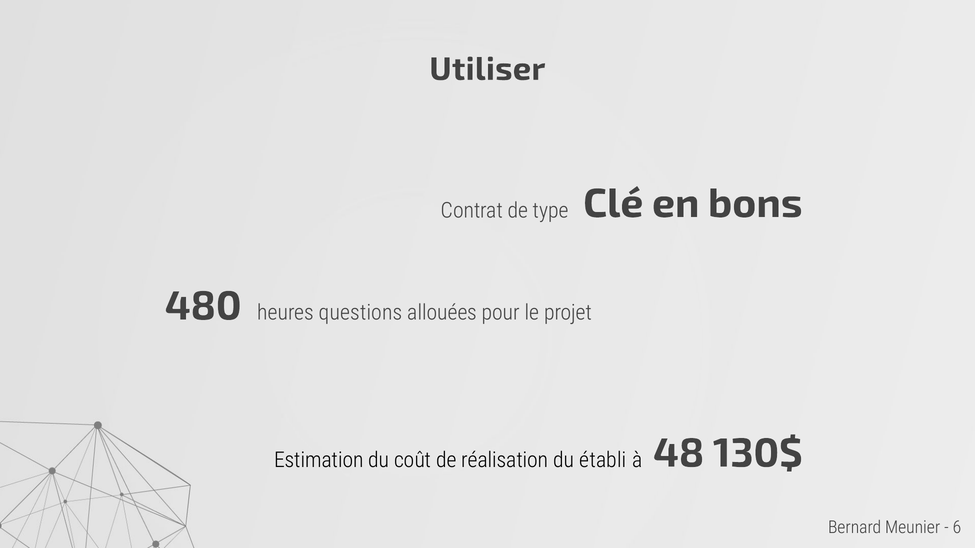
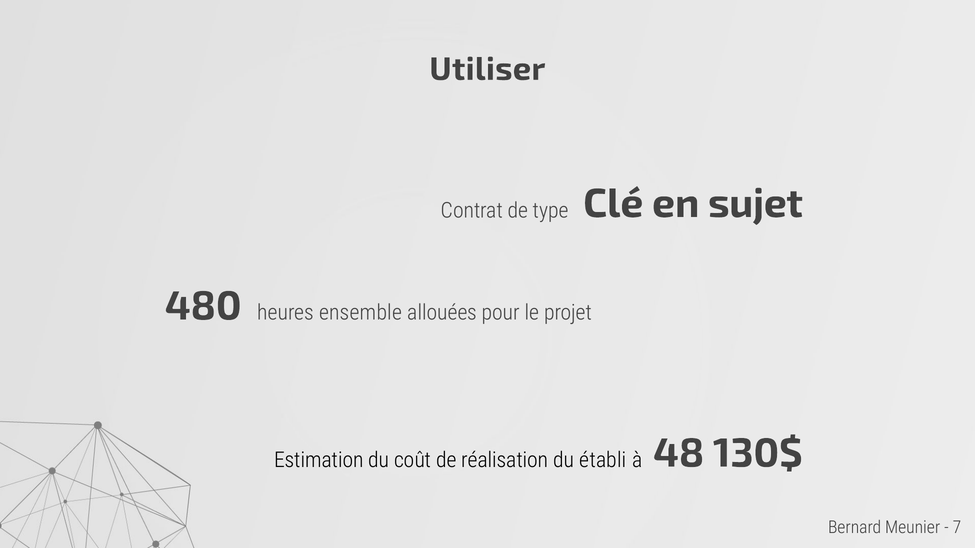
bons: bons -> sujet
questions: questions -> ensemble
6: 6 -> 7
